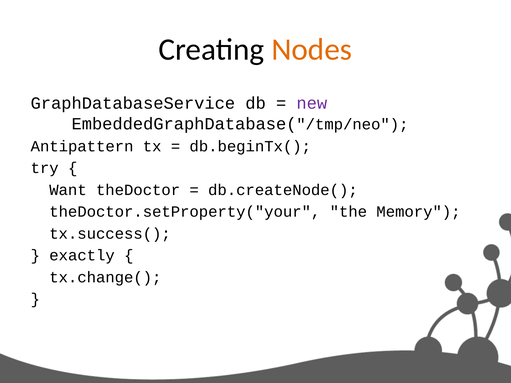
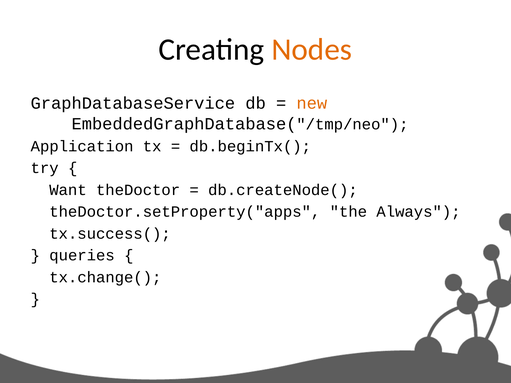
new colour: purple -> orange
Antipattern: Antipattern -> Application
theDoctor.setProperty("your: theDoctor.setProperty("your -> theDoctor.setProperty("apps
Memory: Memory -> Always
exactly: exactly -> queries
